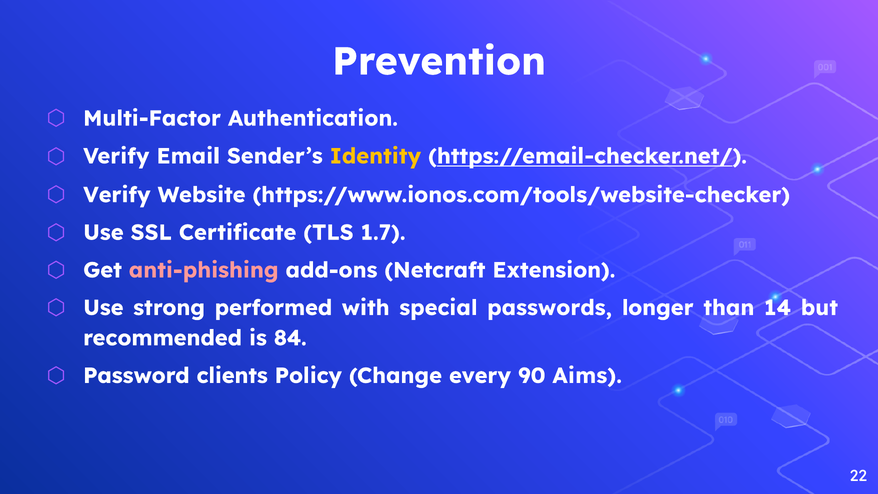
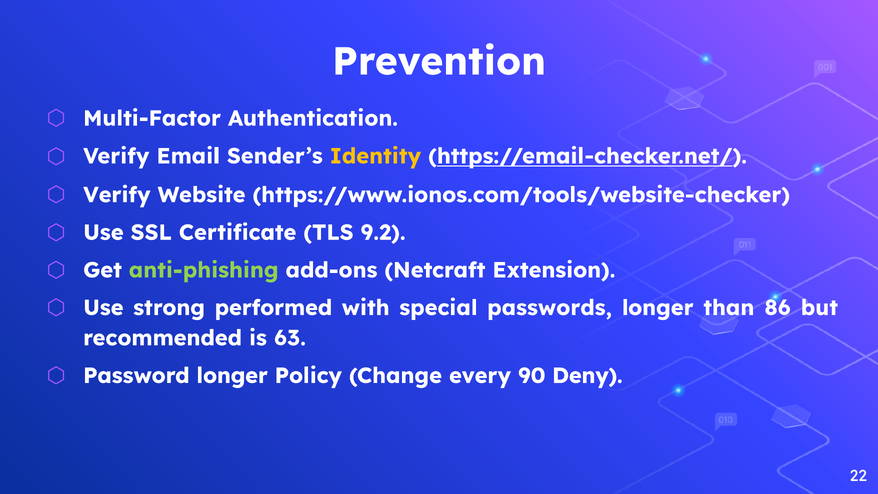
1.7: 1.7 -> 9.2
anti-phishing colour: pink -> light green
14: 14 -> 86
84: 84 -> 63
Password clients: clients -> longer
Aims: Aims -> Deny
